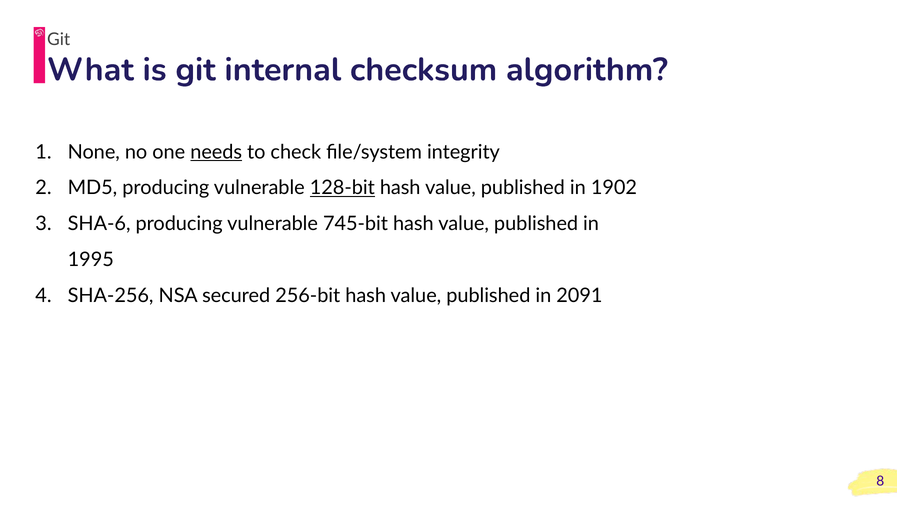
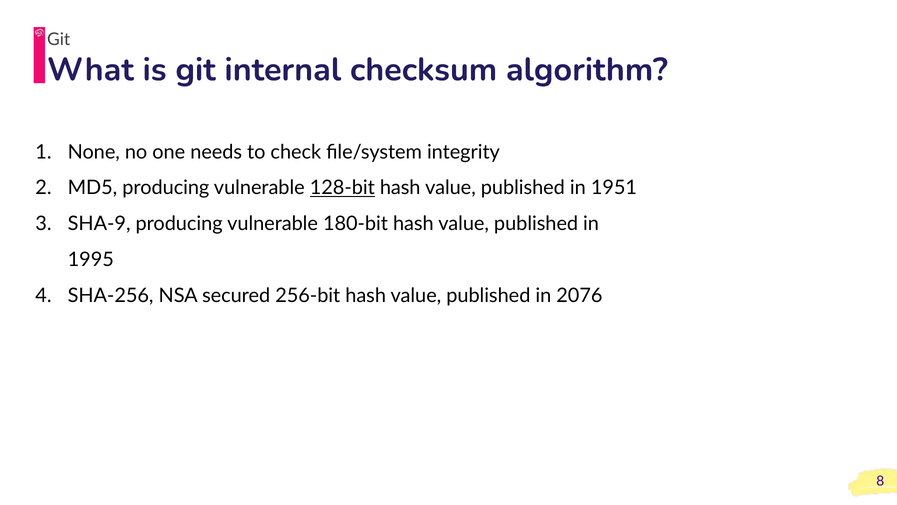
needs underline: present -> none
1902: 1902 -> 1951
SHA-6: SHA-6 -> SHA-9
745-bit: 745-bit -> 180-bit
2091: 2091 -> 2076
